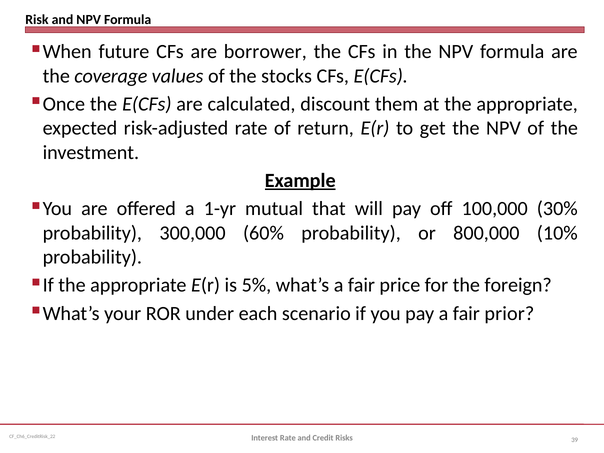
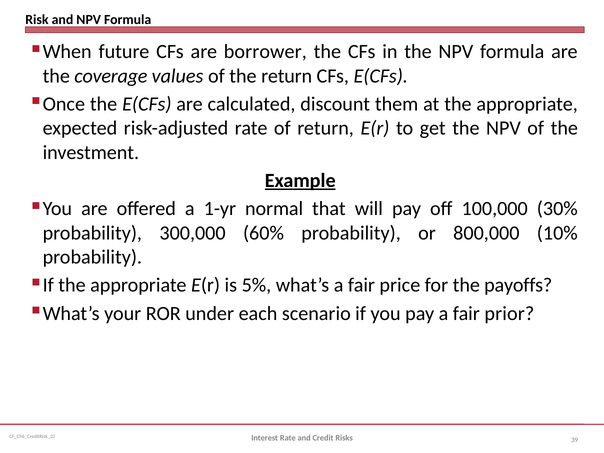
the stocks: stocks -> return
mutual: mutual -> normal
foreign: foreign -> payoffs
